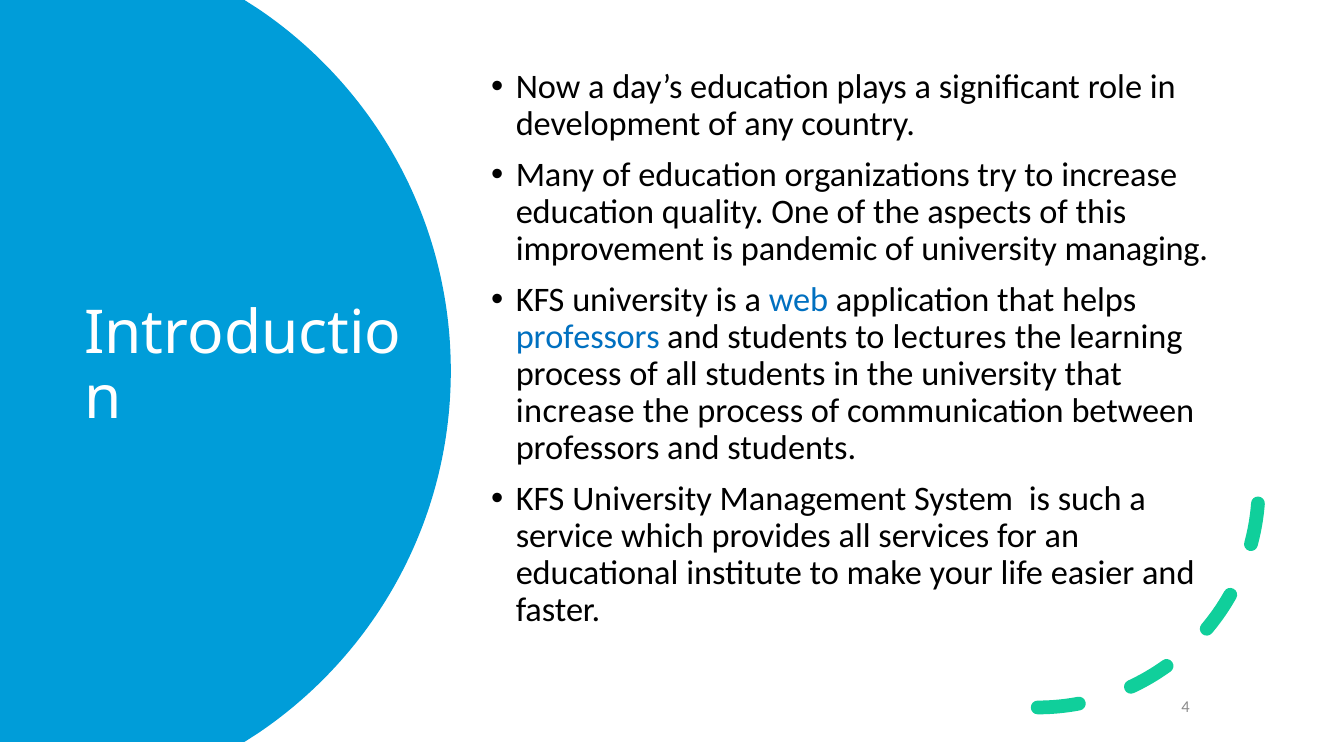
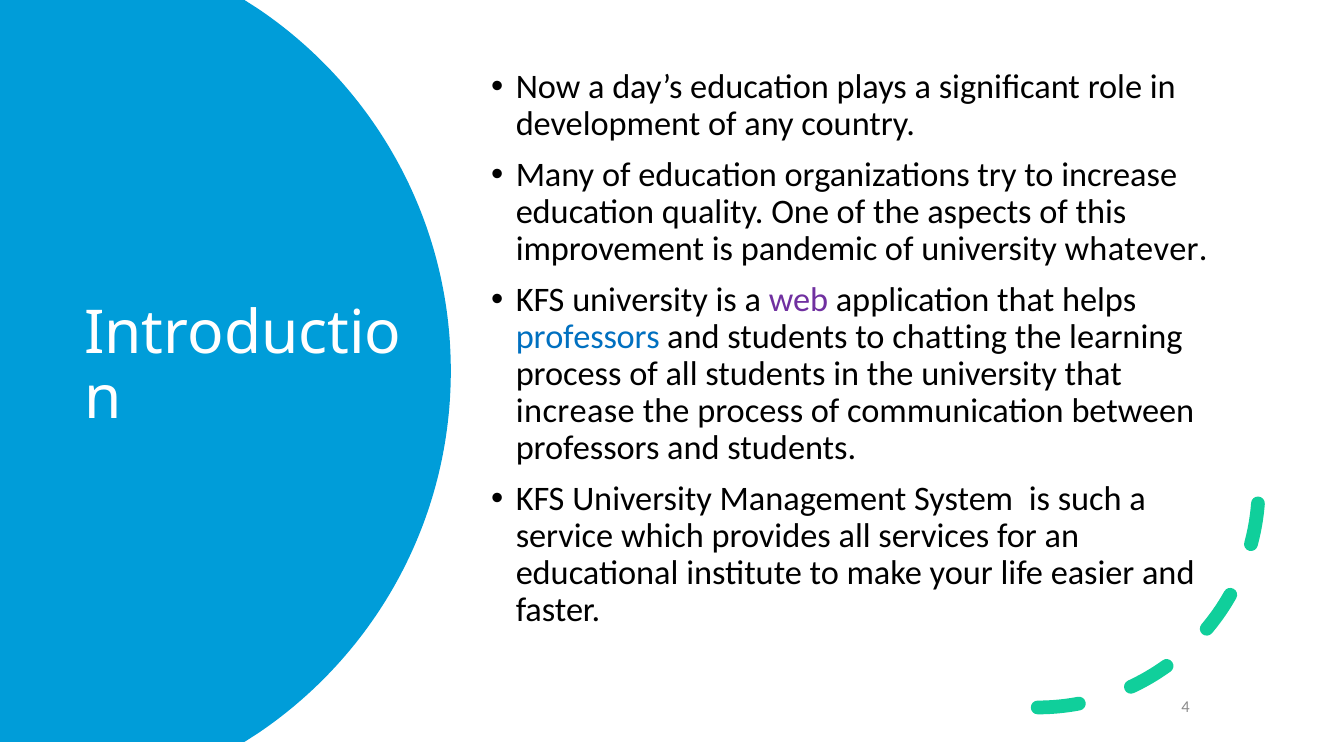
managing: managing -> whatever
web colour: blue -> purple
lectures: lectures -> chatting
